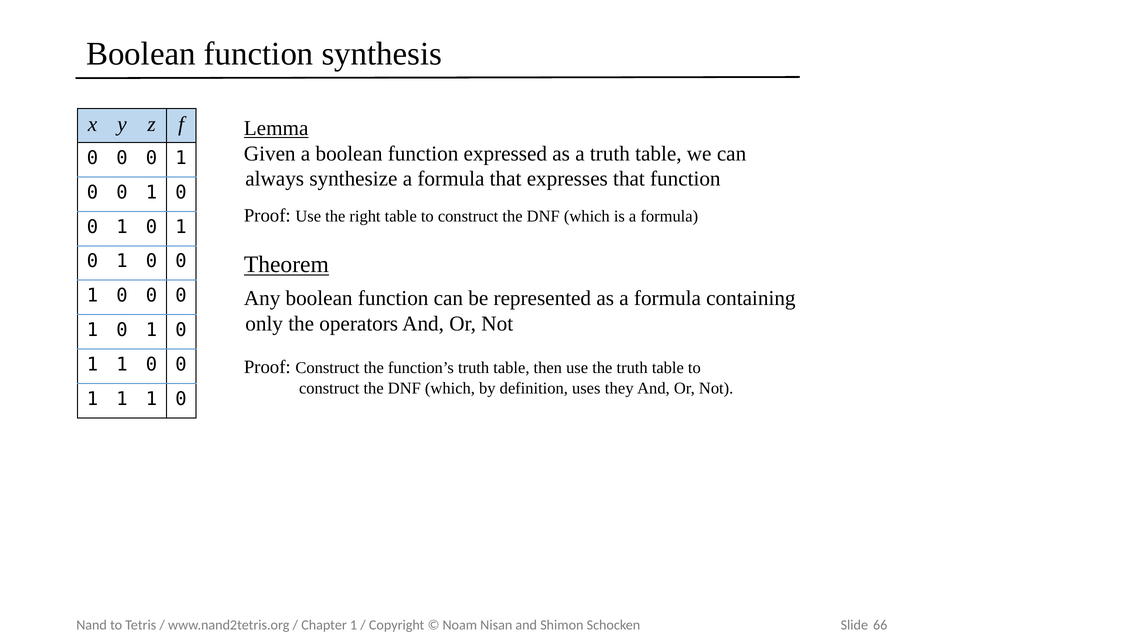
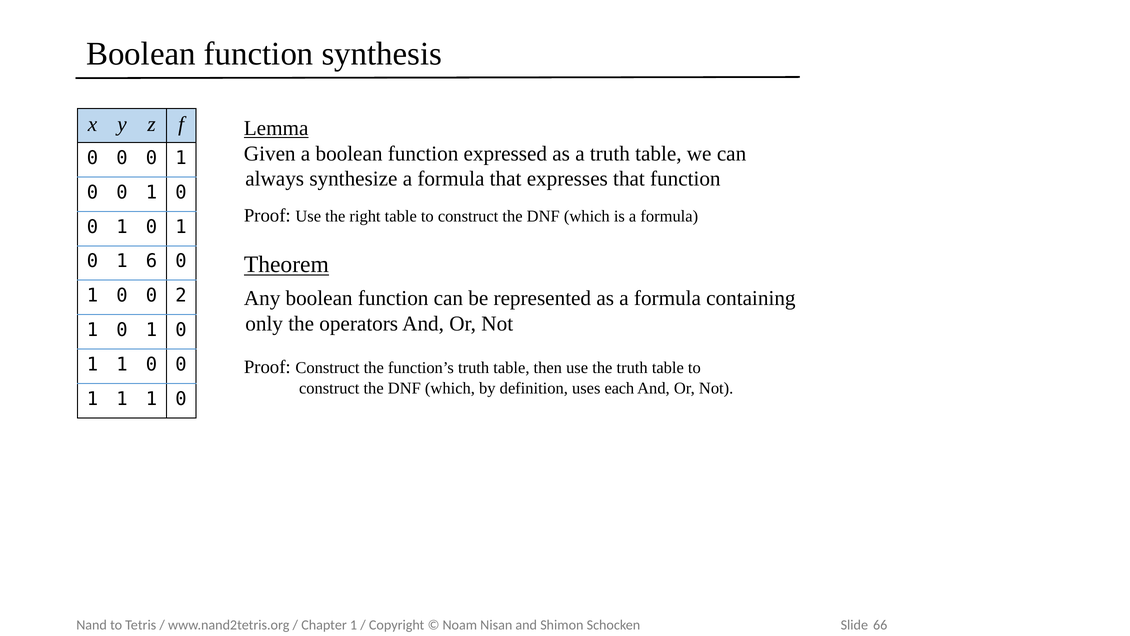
0 at (152, 261): 0 -> 6
1 0 0 0: 0 -> 2
they: they -> each
